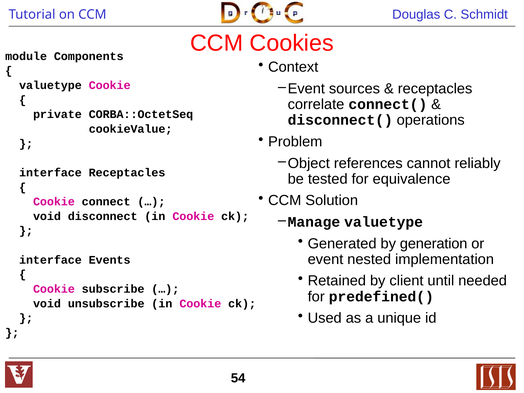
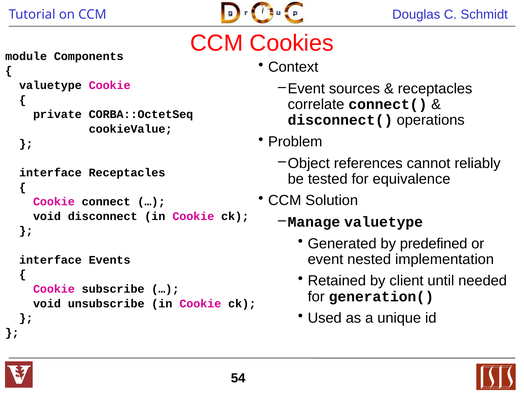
generation: generation -> predefined
predefined(: predefined( -> generation(
